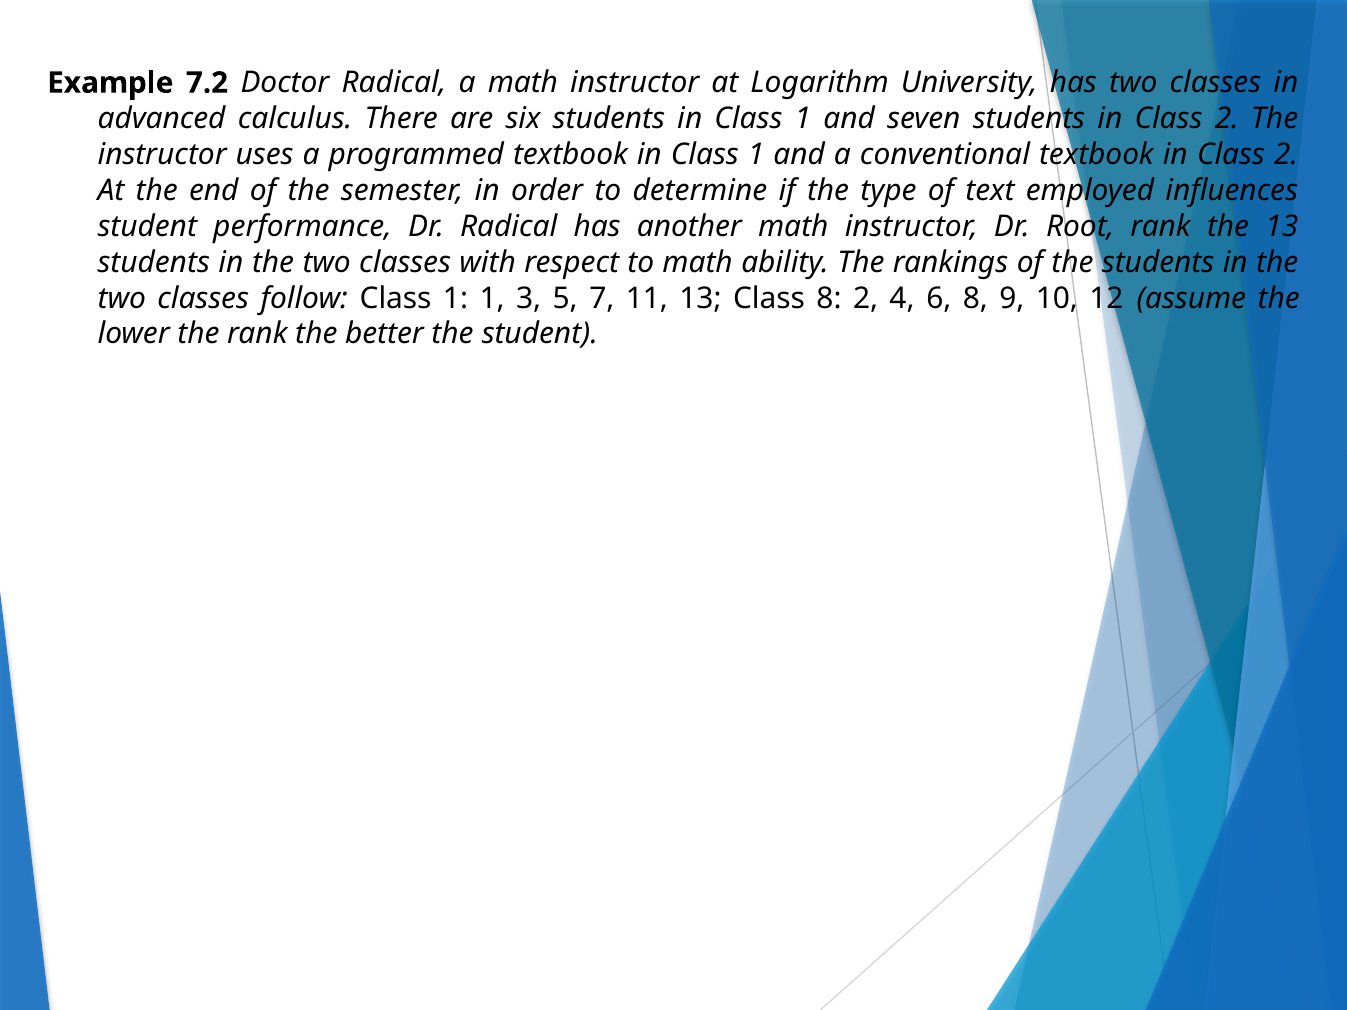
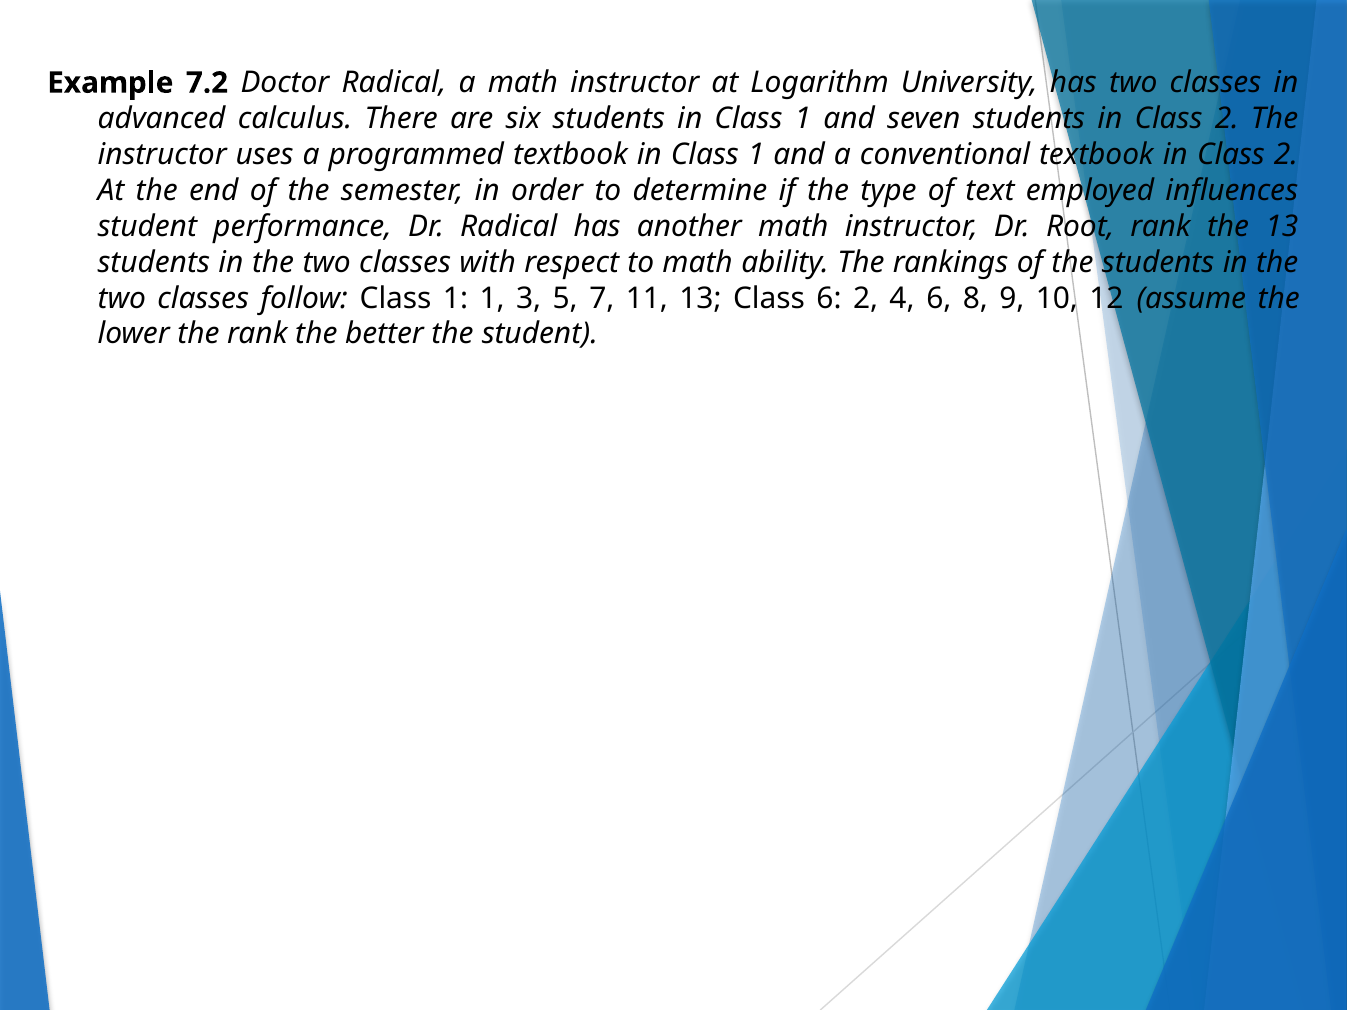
Class 8: 8 -> 6
